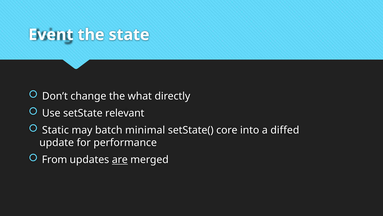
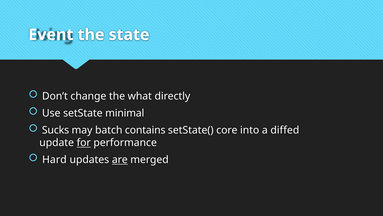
relevant: relevant -> minimal
Static: Static -> Sucks
minimal: minimal -> contains
for underline: none -> present
From: From -> Hard
